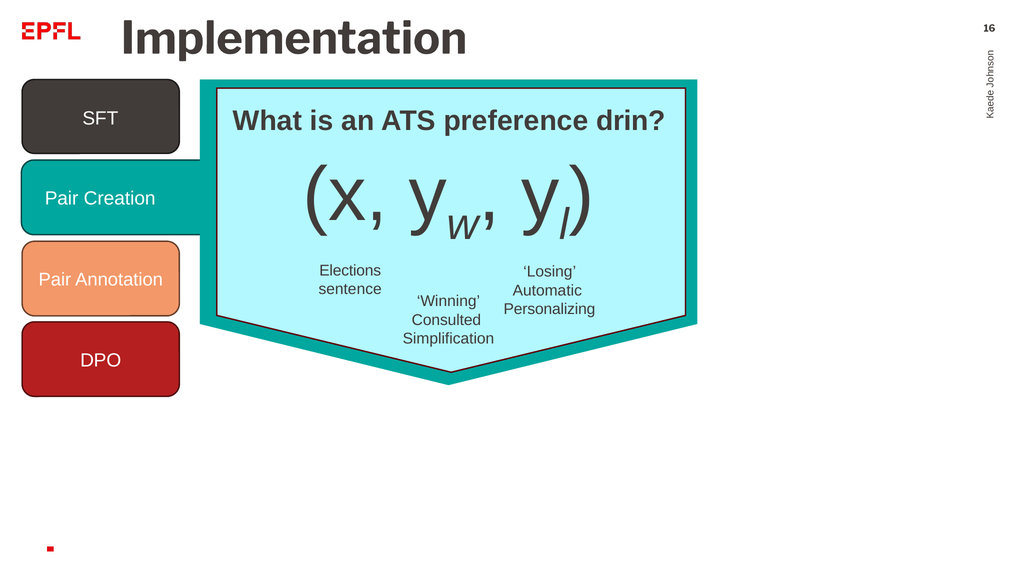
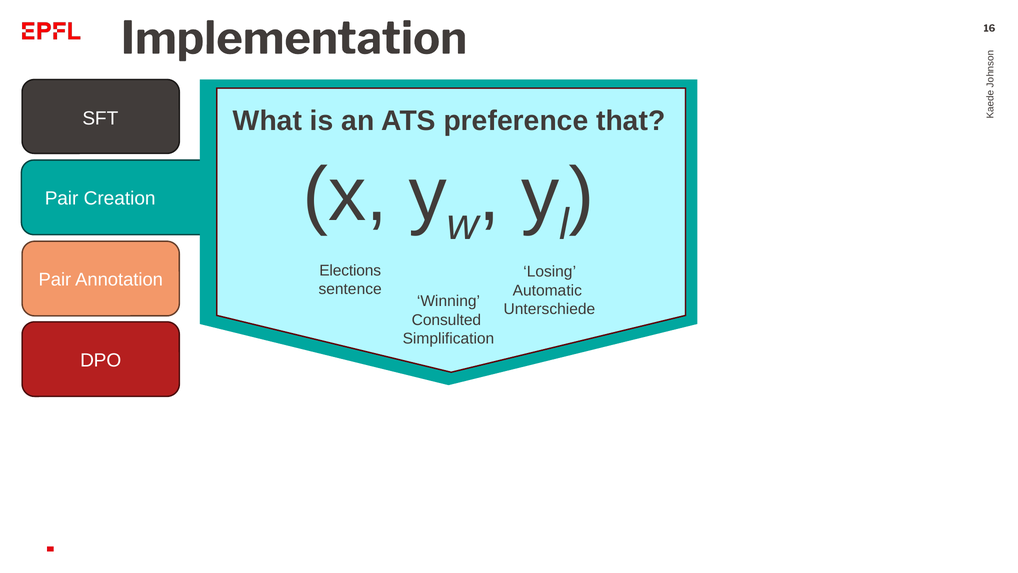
drin: drin -> that
Personalizing: Personalizing -> Unterschiede
